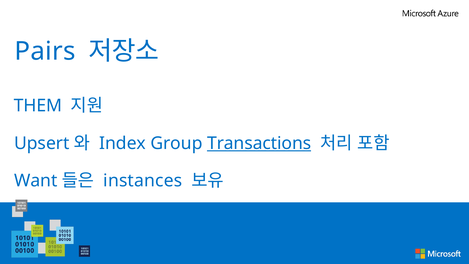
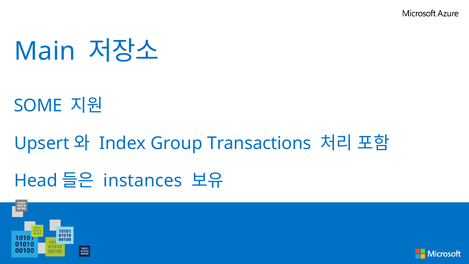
Pairs: Pairs -> Main
THEM: THEM -> SOME
Transactions underline: present -> none
Want: Want -> Head
